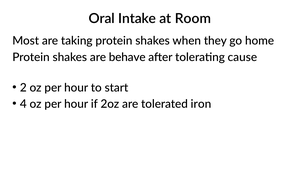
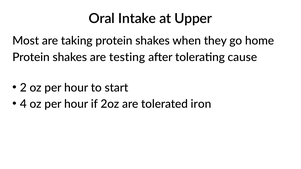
Room: Room -> Upper
behave: behave -> testing
